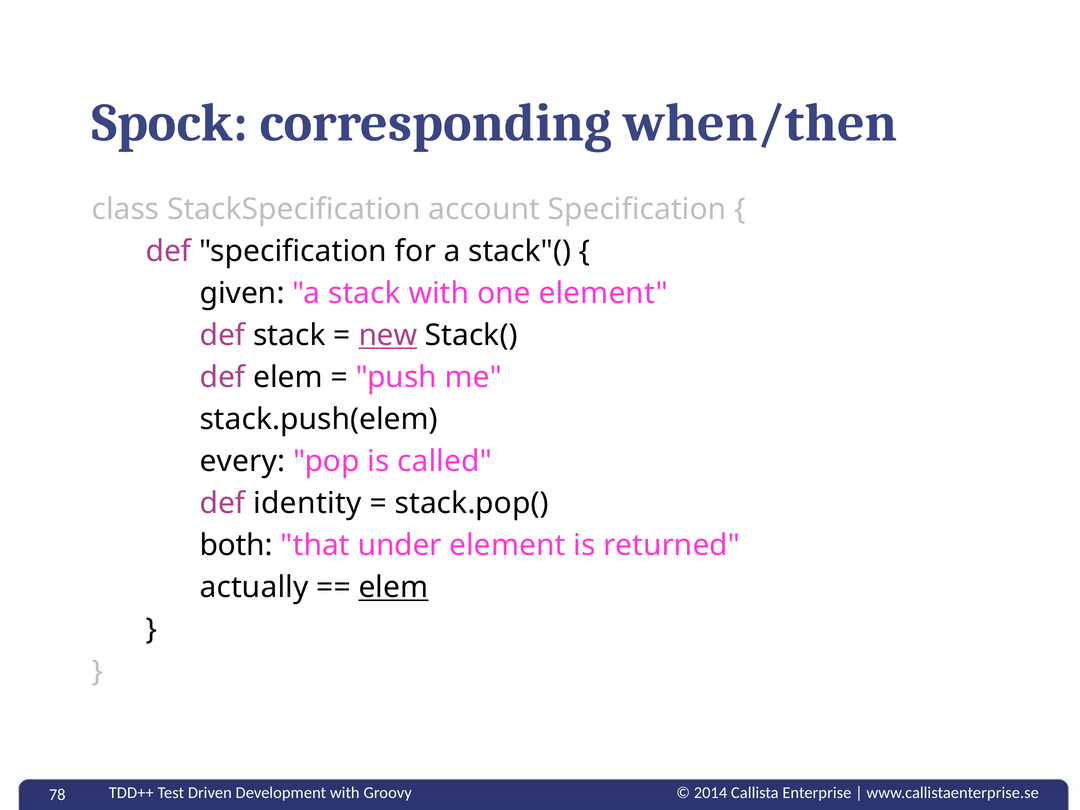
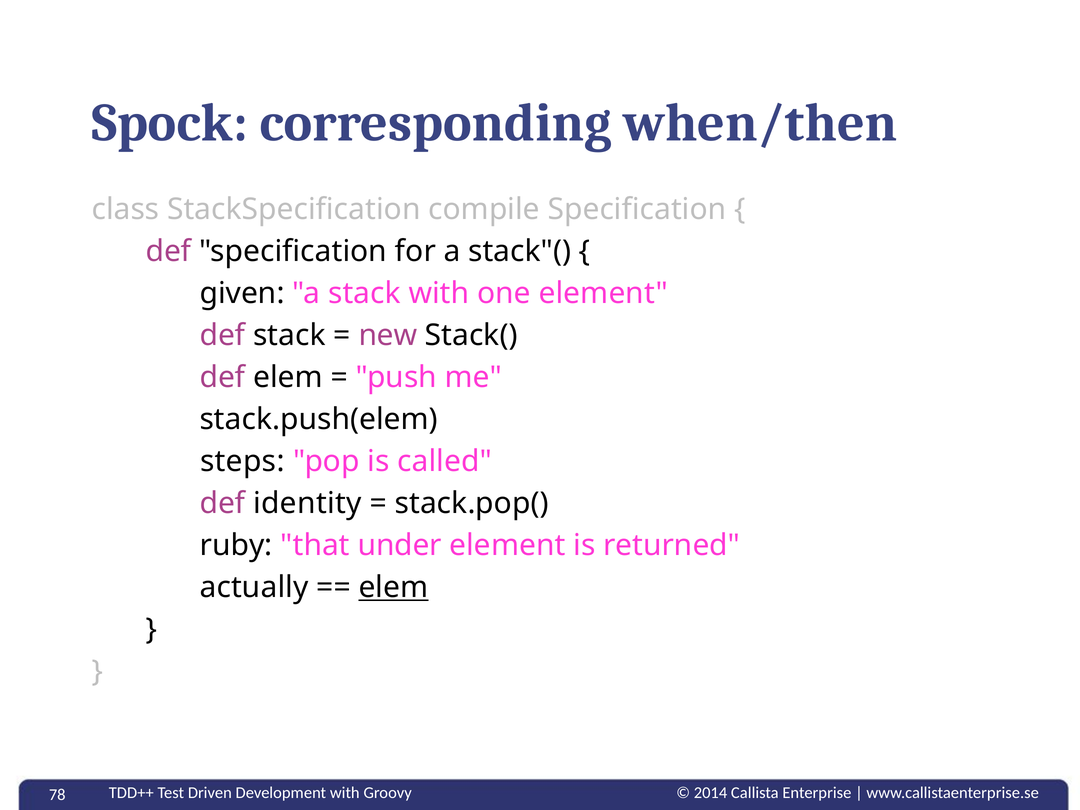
account: account -> compile
new underline: present -> none
every: every -> steps
both: both -> ruby
